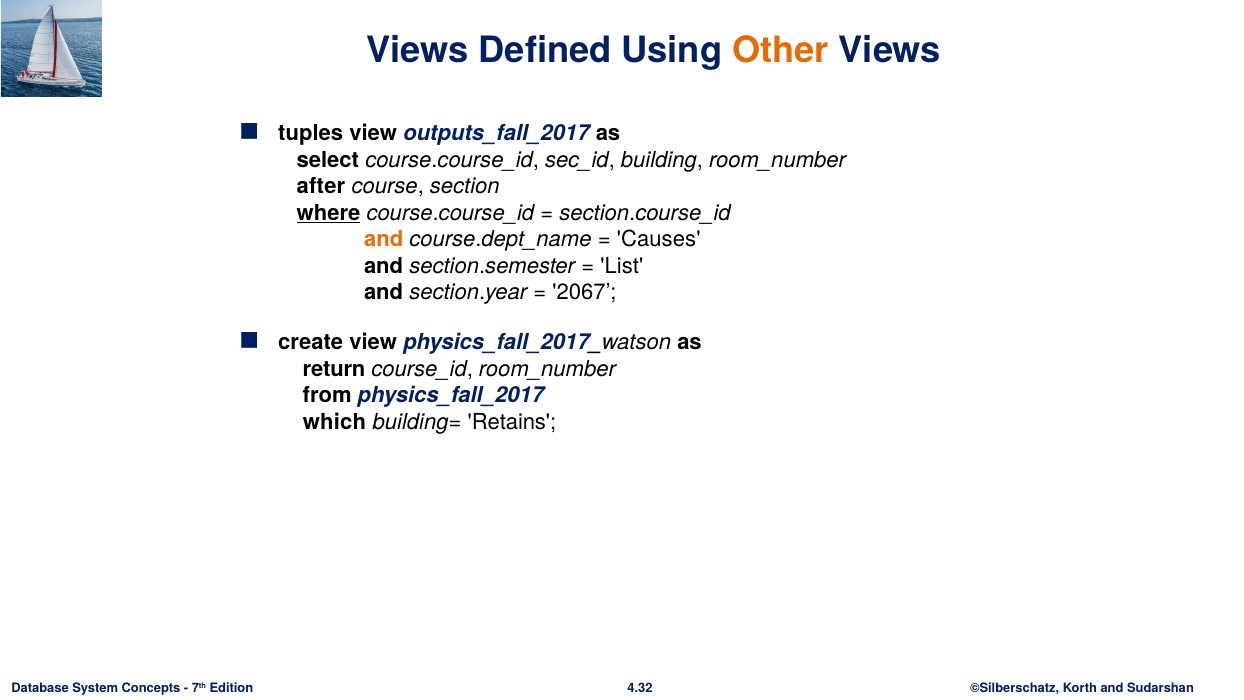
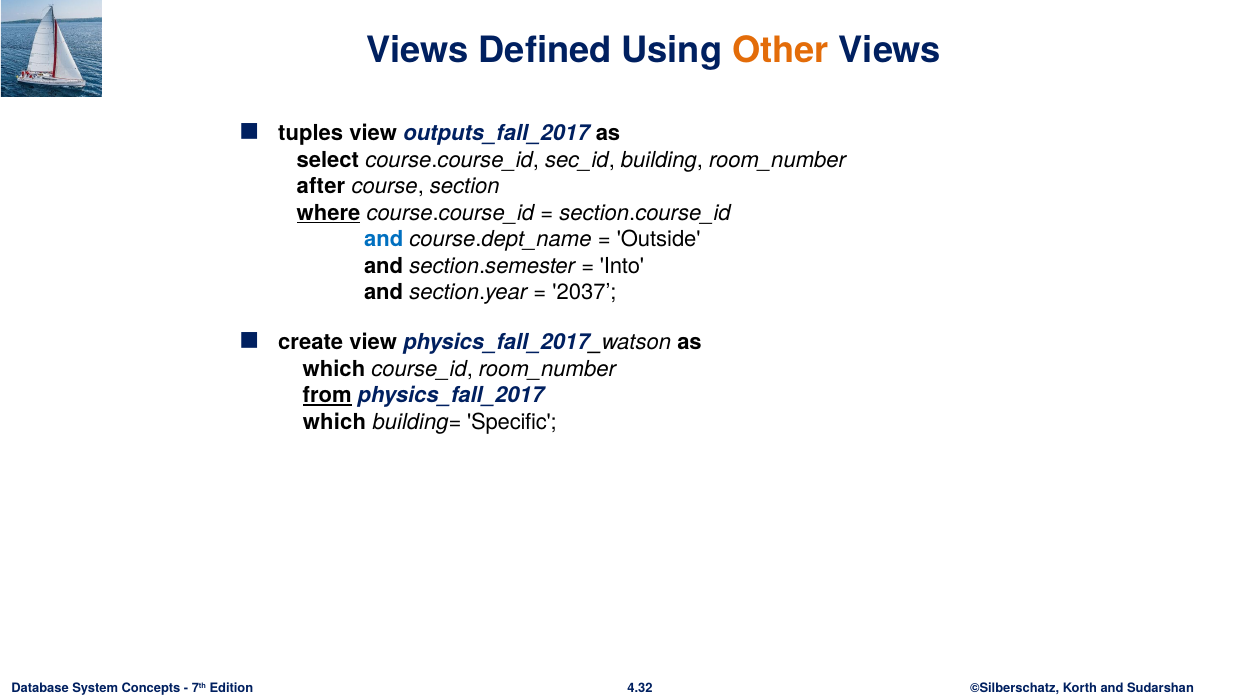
and at (384, 239) colour: orange -> blue
Causes: Causes -> Outside
List: List -> Into
2067: 2067 -> 2037
return at (334, 369): return -> which
from underline: none -> present
Retains: Retains -> Specific
